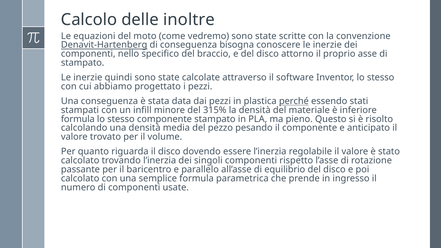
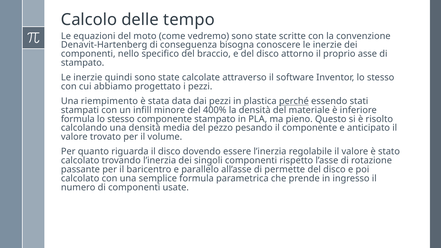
inoltre: inoltre -> tempo
Denavit-Hartenberg underline: present -> none
Una conseguenza: conseguenza -> riempimento
315%: 315% -> 400%
equilibrio: equilibrio -> permette
